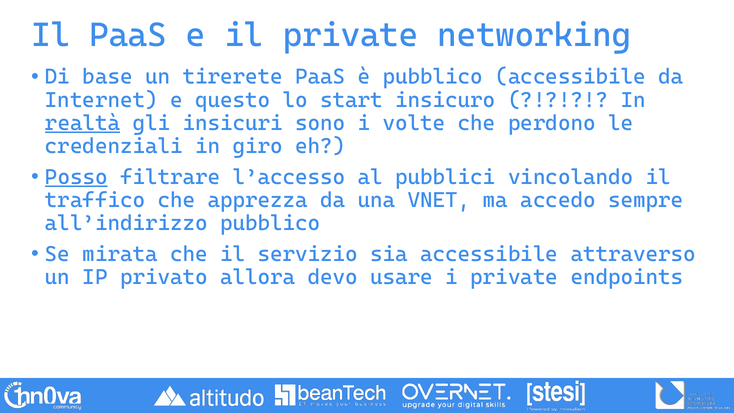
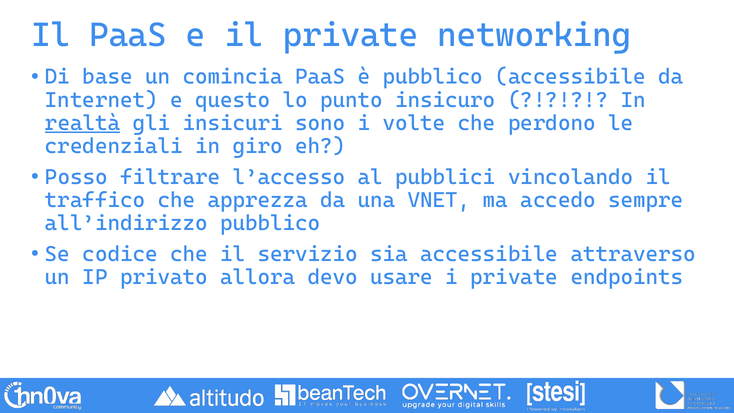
tirerete: tirerete -> comincia
start: start -> punto
Posso underline: present -> none
mirata: mirata -> codice
